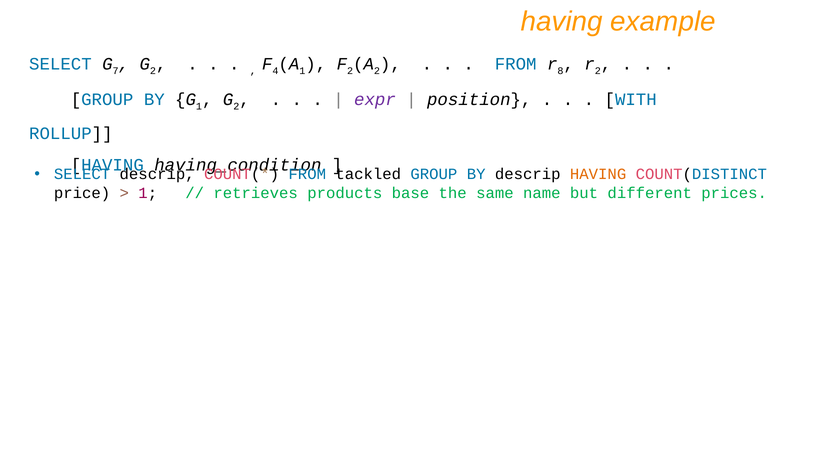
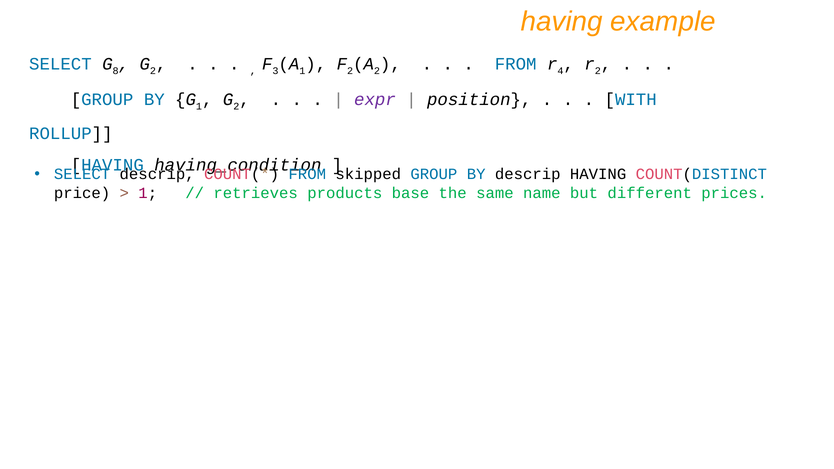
7: 7 -> 8
4: 4 -> 3
8: 8 -> 4
tackled: tackled -> skipped
HAVING at (598, 174) colour: orange -> black
